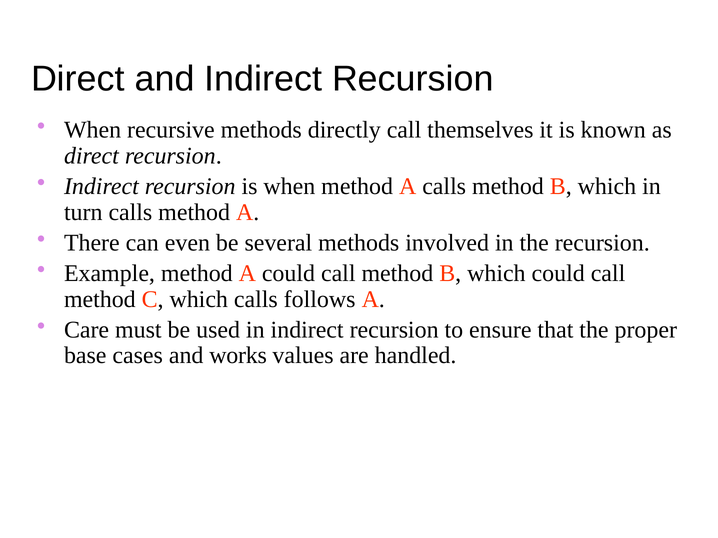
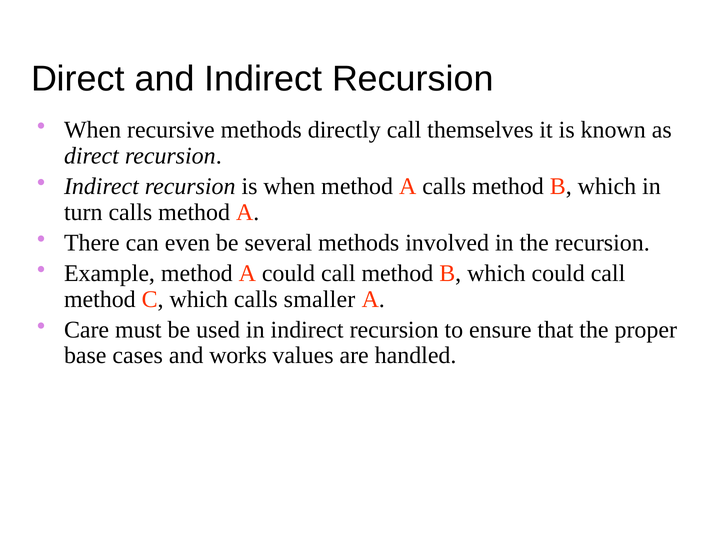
follows: follows -> smaller
